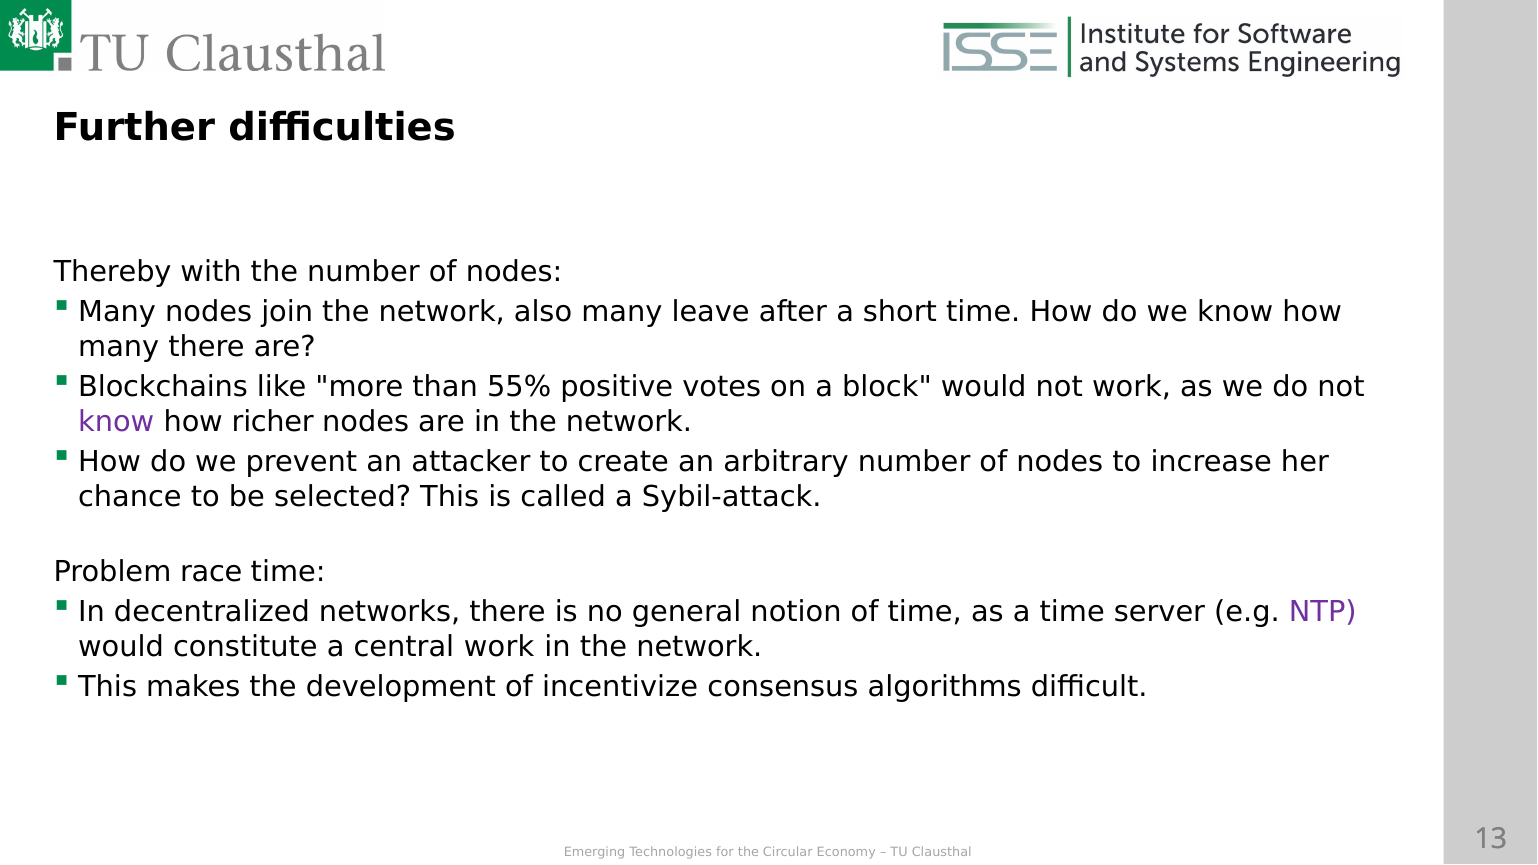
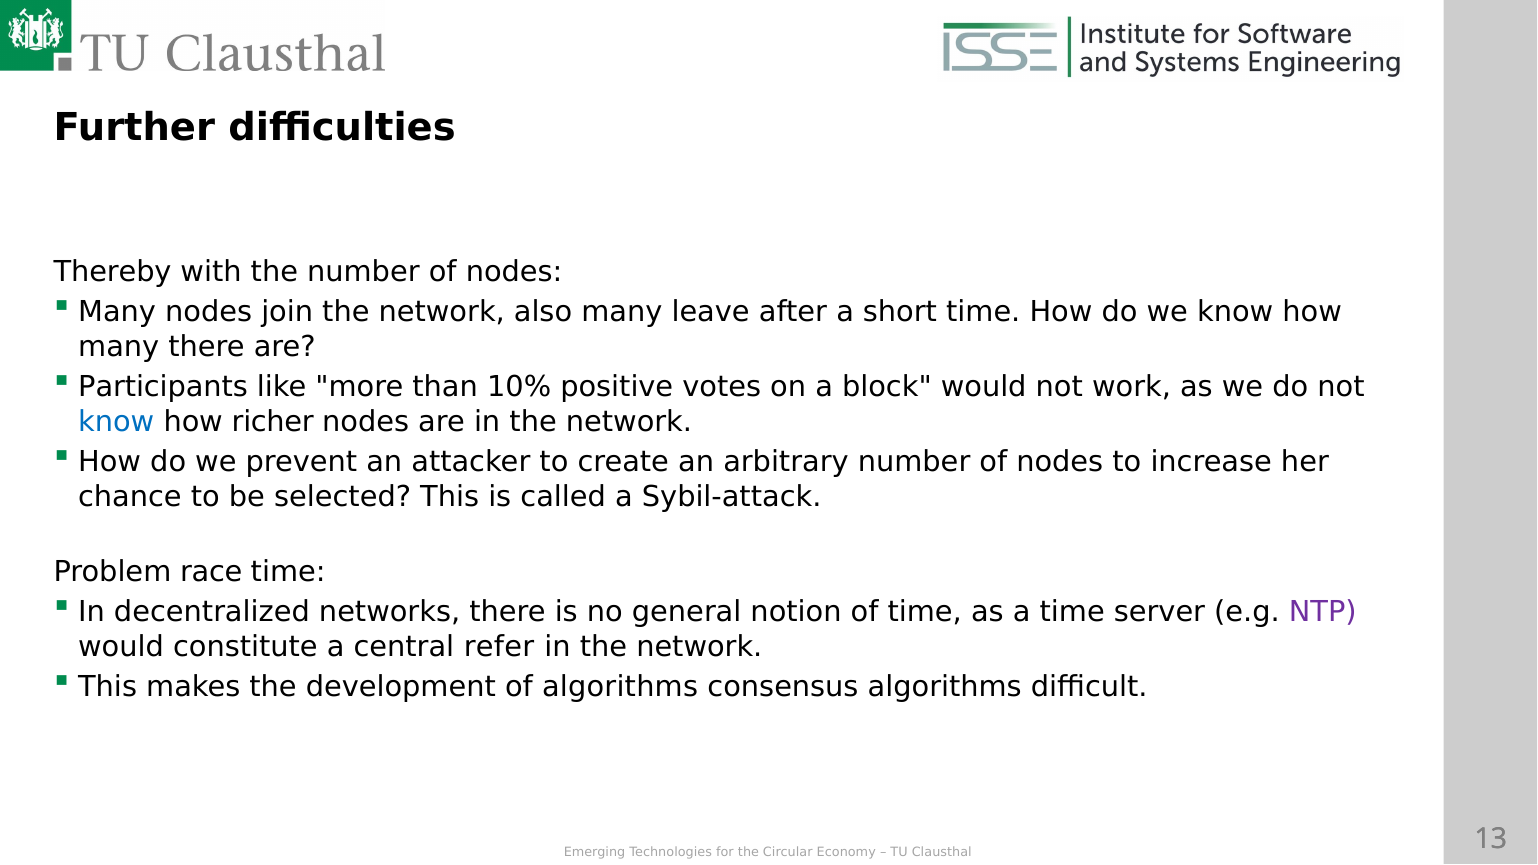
Blockchains: Blockchains -> Participants
55%: 55% -> 10%
know at (116, 422) colour: purple -> blue
central work: work -> refer
of incentivize: incentivize -> algorithms
